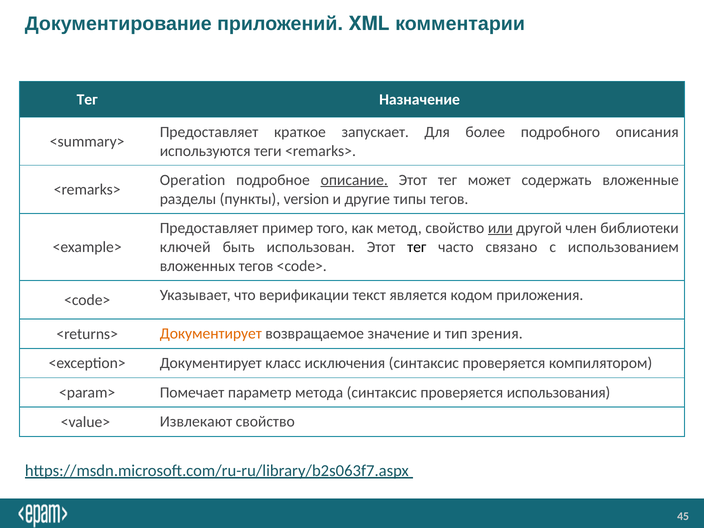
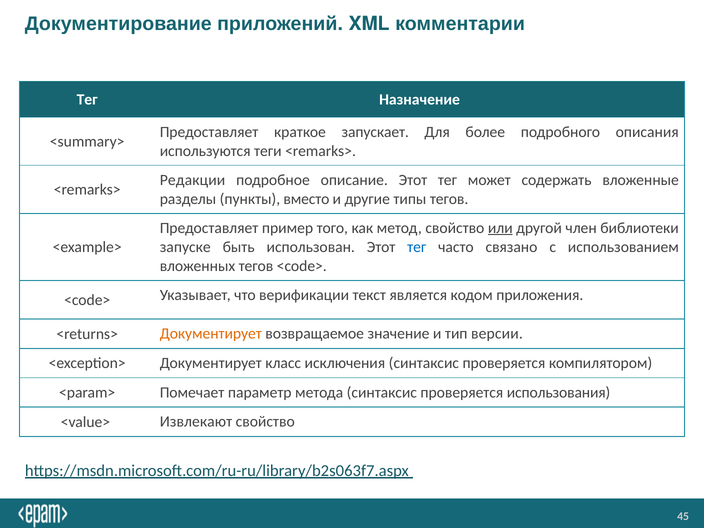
Operation: Operation -> Редакции
описание underline: present -> none
version: version -> вместо
ключей: ключей -> запуске
тег at (417, 247) colour: black -> blue
зрения: зрения -> версии
